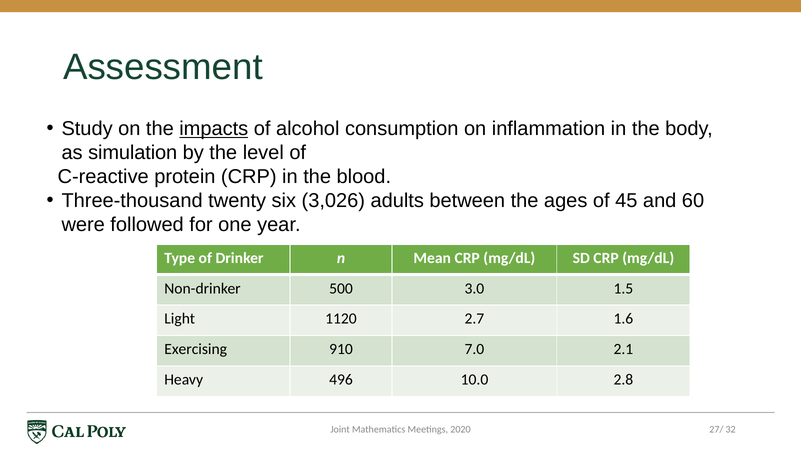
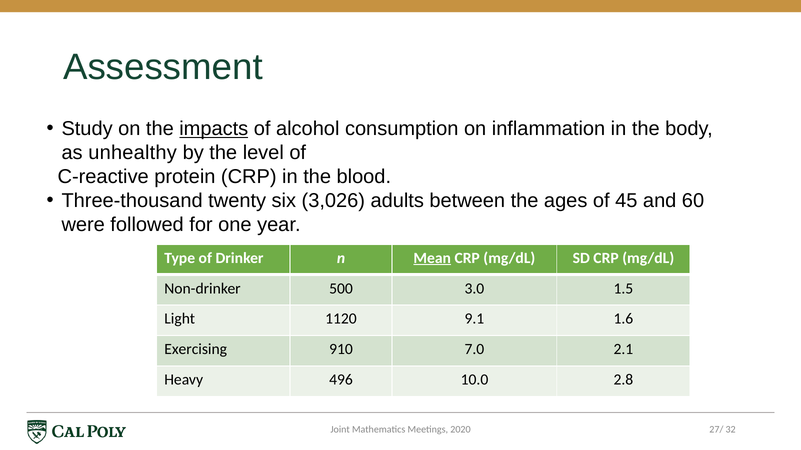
simulation: simulation -> unhealthy
Mean underline: none -> present
2.7: 2.7 -> 9.1
